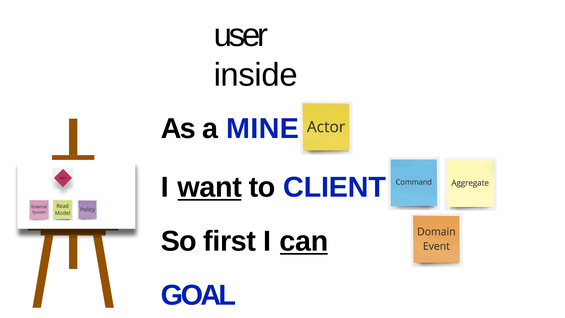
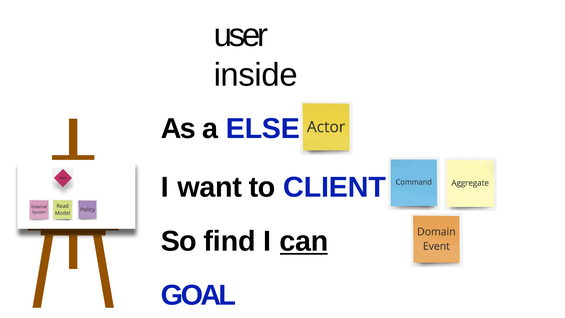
MINE: MINE -> ELSE
want underline: present -> none
first: first -> find
